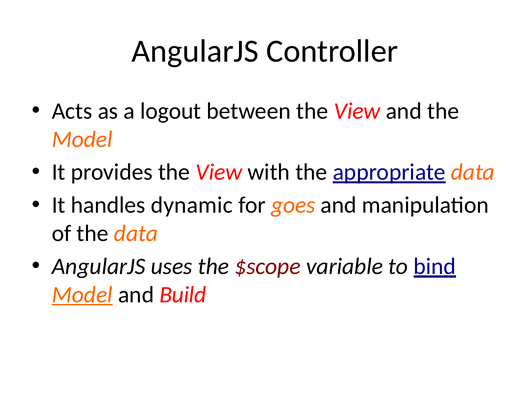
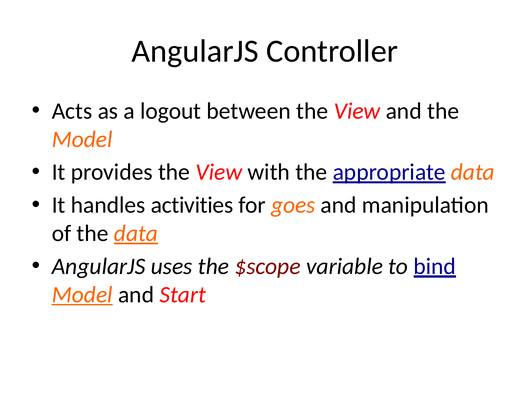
dynamic: dynamic -> activities
data at (136, 234) underline: none -> present
Build: Build -> Start
